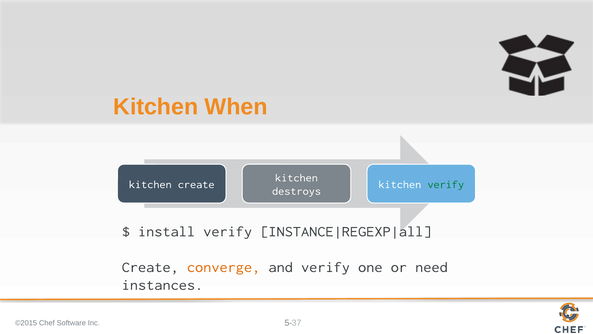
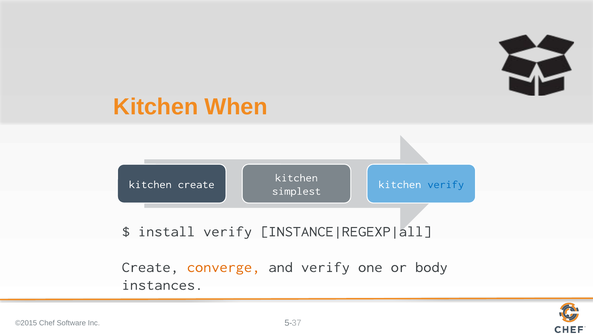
verify at (446, 184) colour: green -> blue
destroys: destroys -> simplest
need: need -> body
